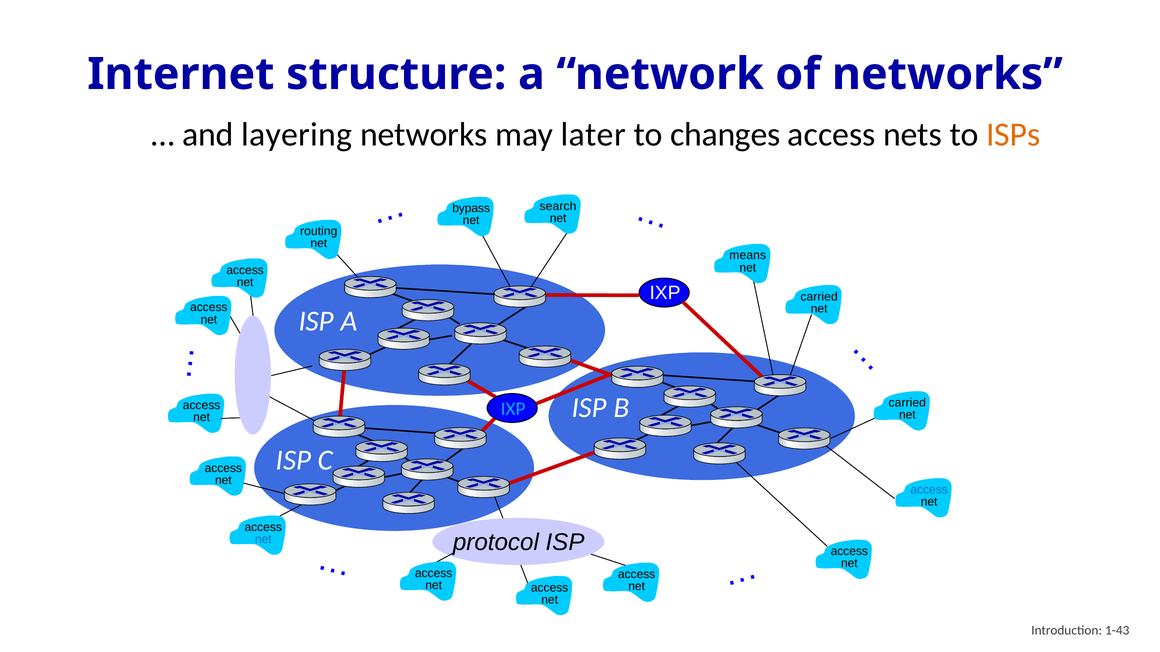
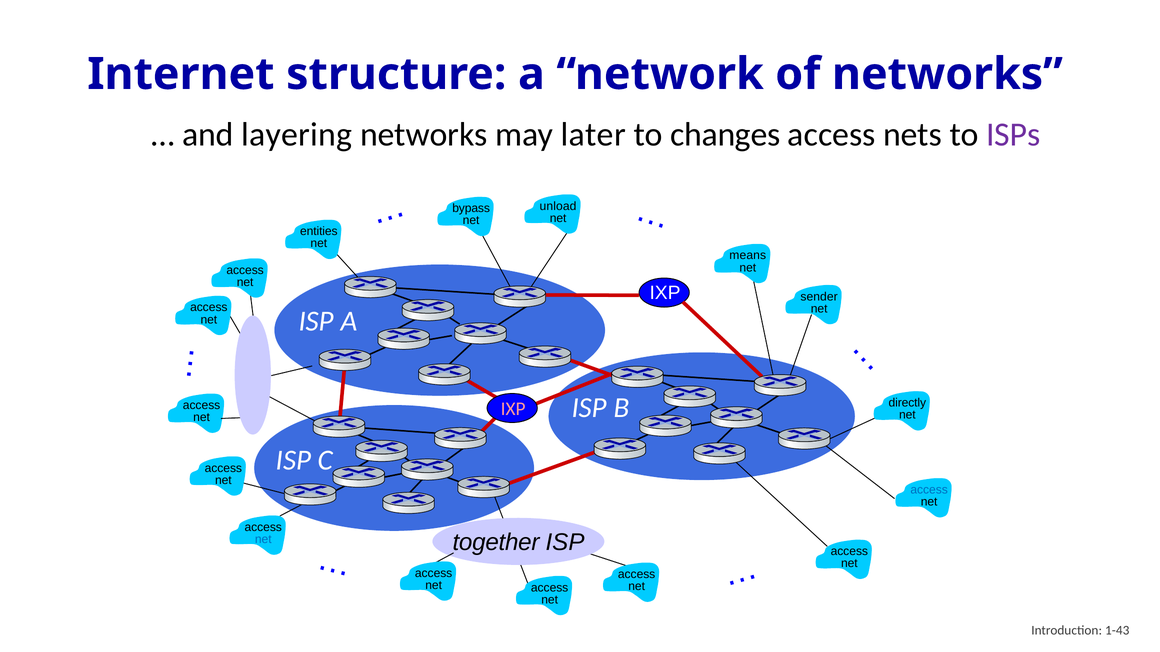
ISPs colour: orange -> purple
search: search -> unload
routing: routing -> entities
carried at (819, 297): carried -> sender
carried at (907, 403): carried -> directly
IXP at (513, 409) colour: light blue -> pink
protocol: protocol -> together
